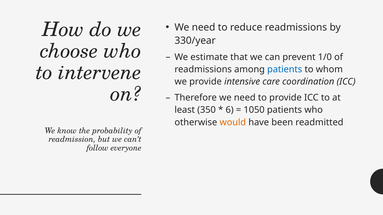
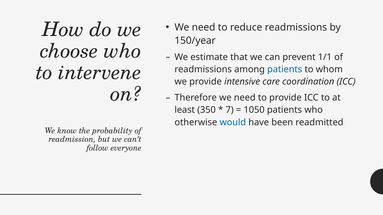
330/year: 330/year -> 150/year
1/0: 1/0 -> 1/1
6: 6 -> 7
would colour: orange -> blue
